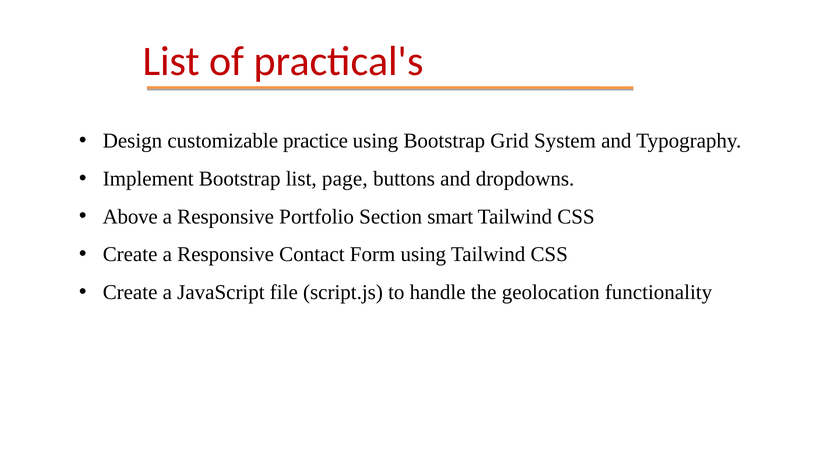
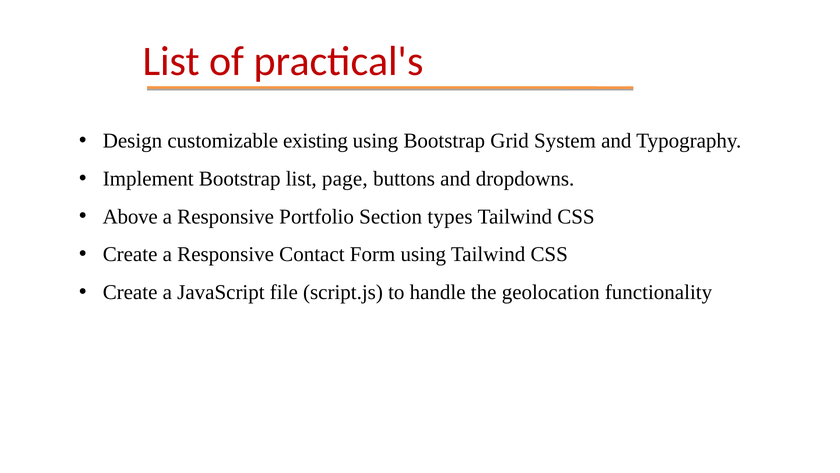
practice: practice -> existing
smart: smart -> types
